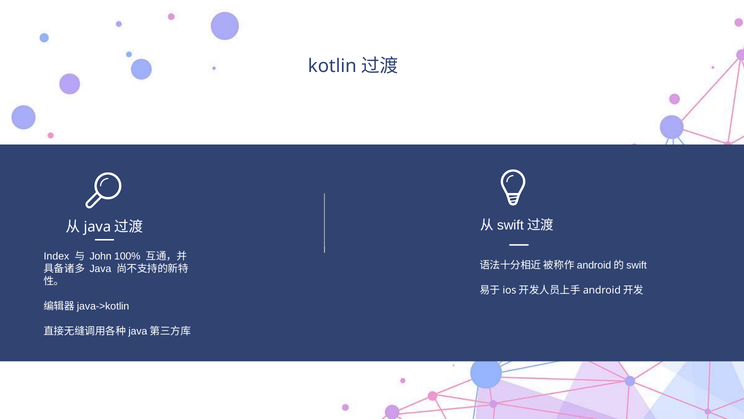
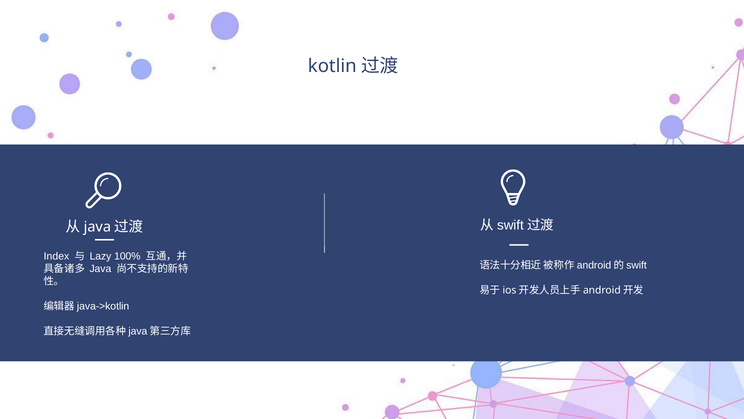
John: John -> Lazy
